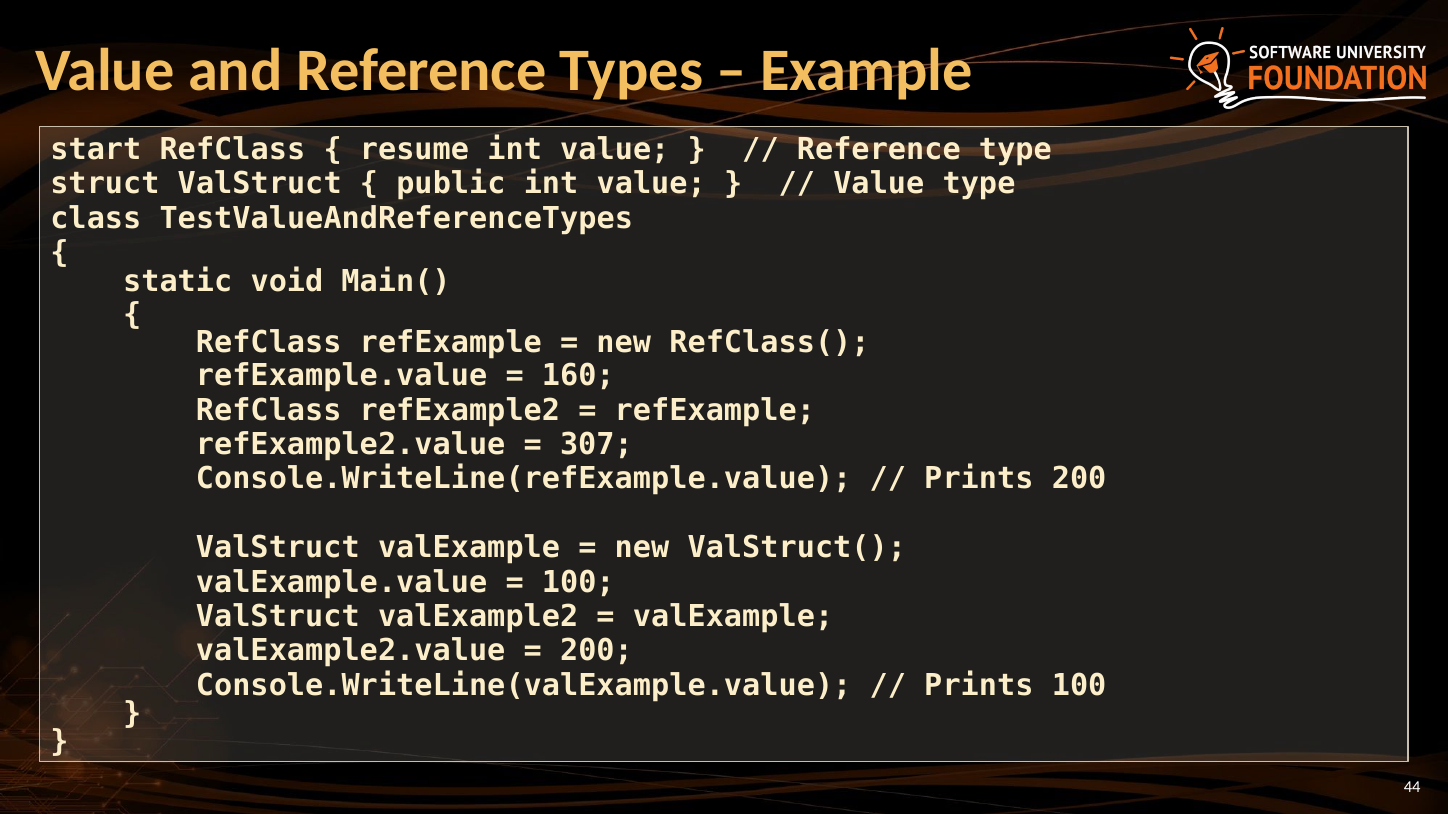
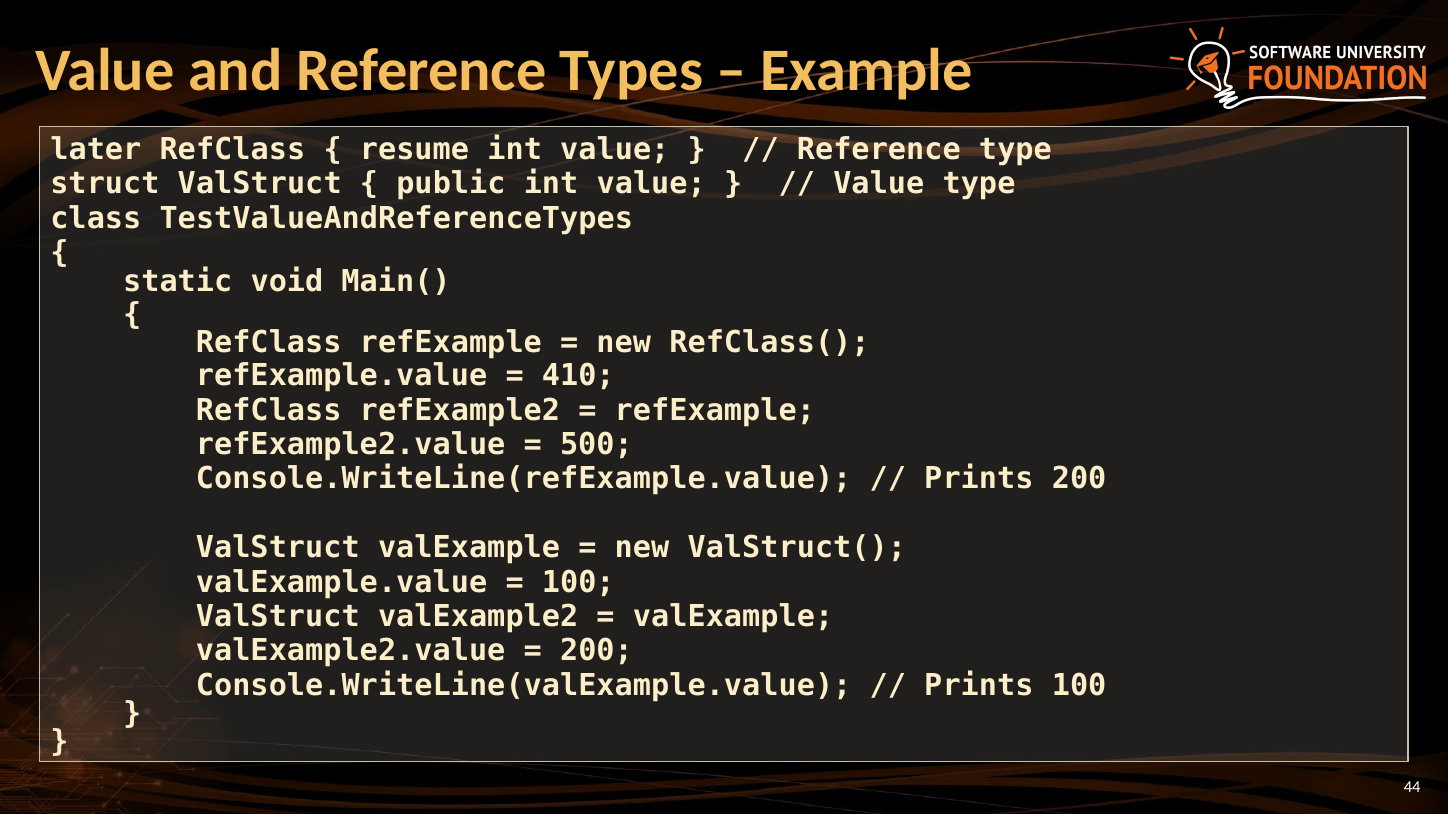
start: start -> later
160: 160 -> 410
307: 307 -> 500
